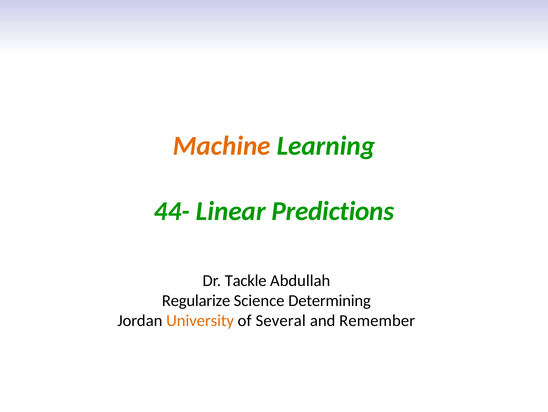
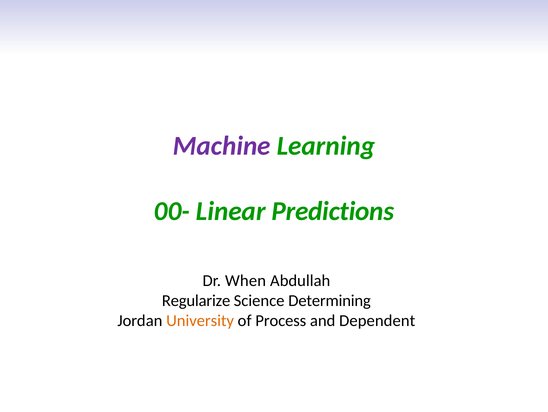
Machine colour: orange -> purple
44-: 44- -> 00-
Tackle: Tackle -> When
Several: Several -> Process
Remember: Remember -> Dependent
